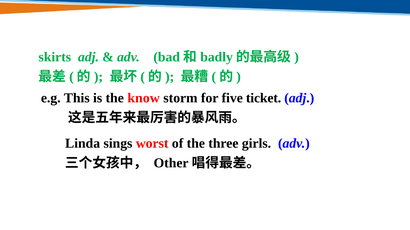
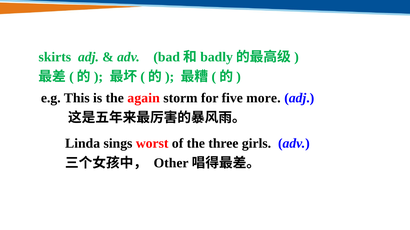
know: know -> again
ticket: ticket -> more
